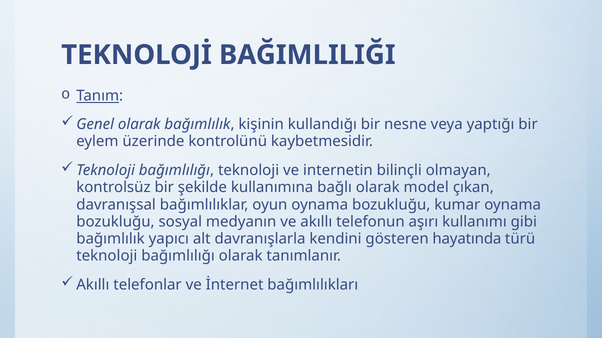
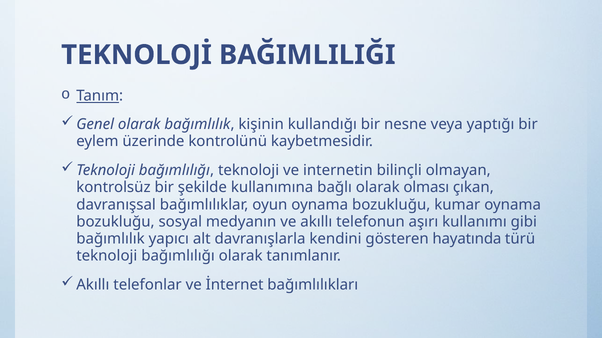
model: model -> olması
